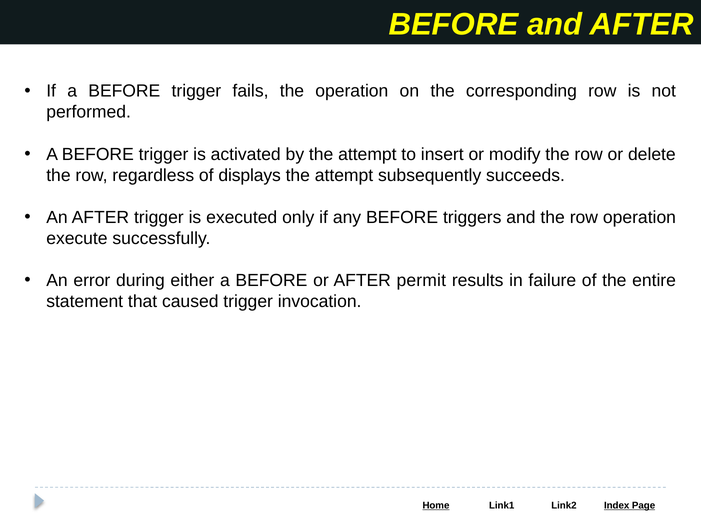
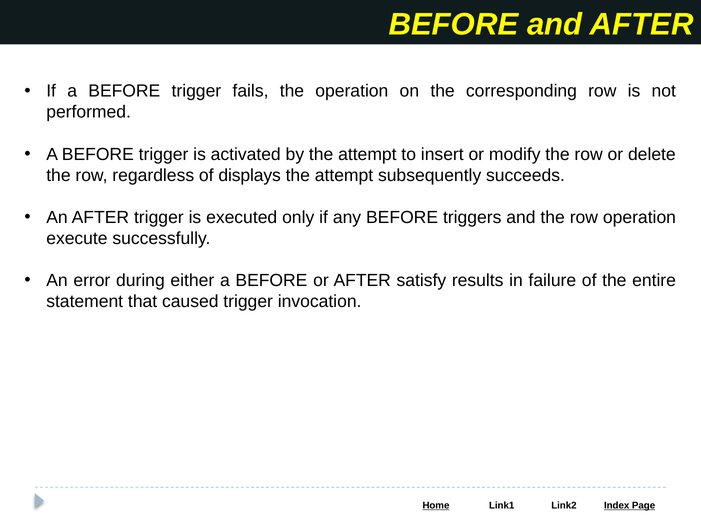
permit: permit -> satisfy
